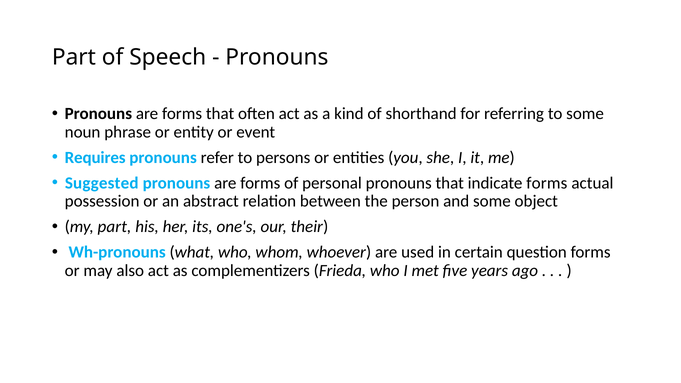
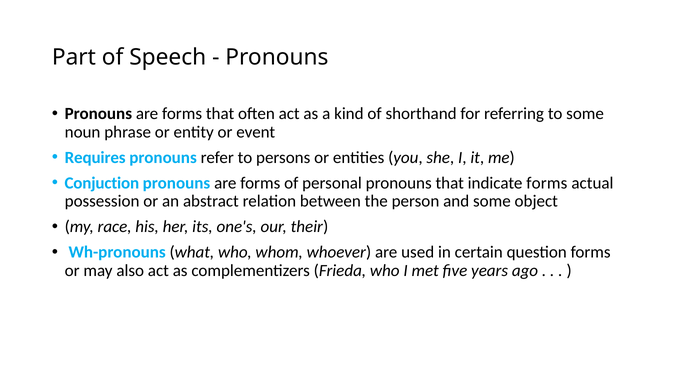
Suggested: Suggested -> Conjuction
my part: part -> race
